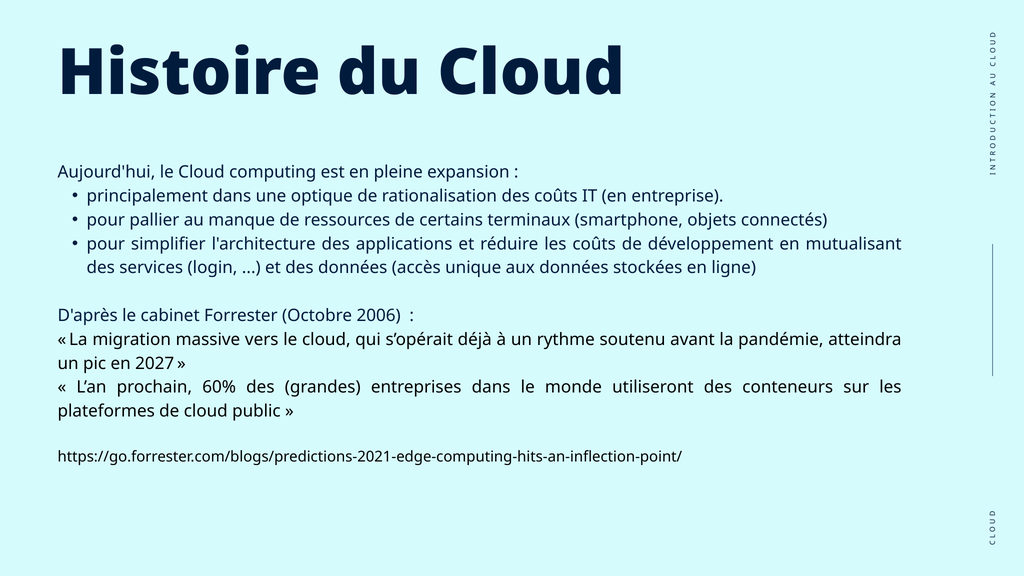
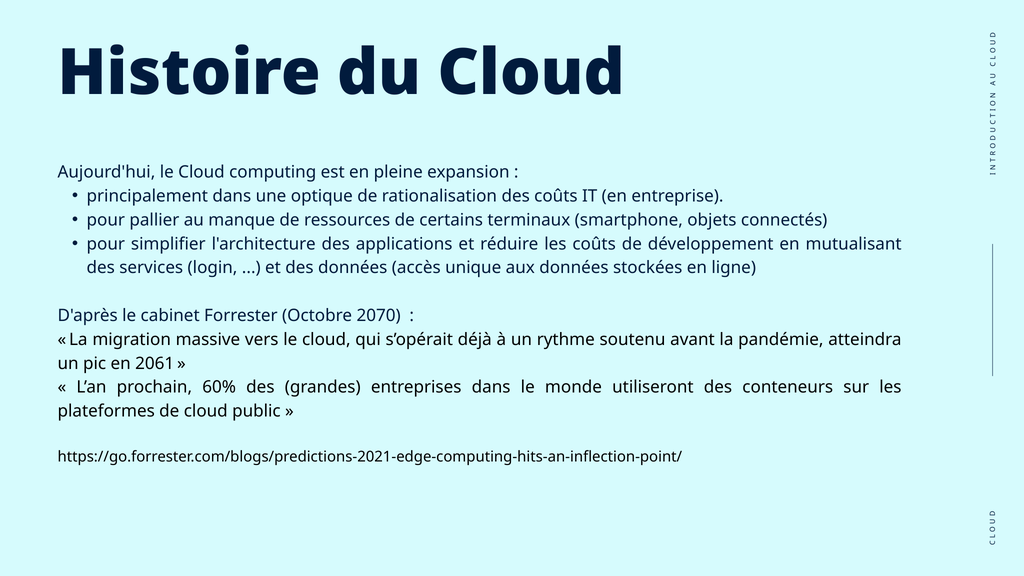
2006: 2006 -> 2070
2027: 2027 -> 2061
